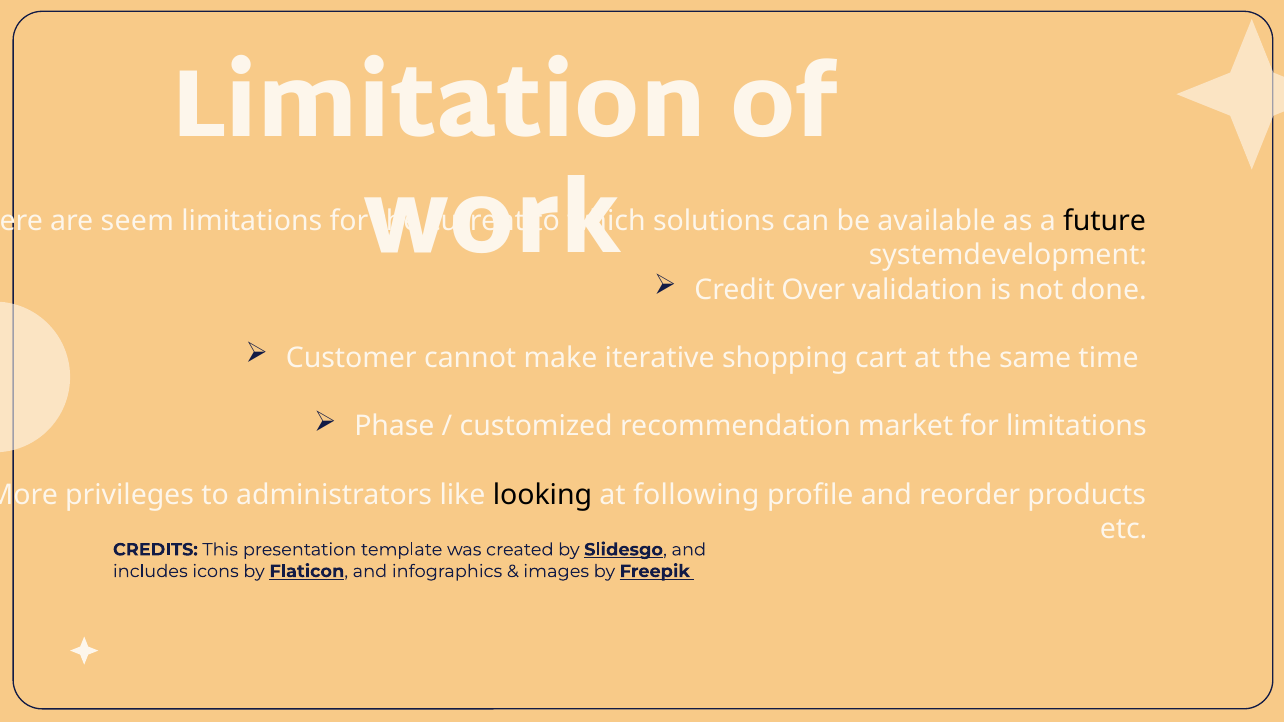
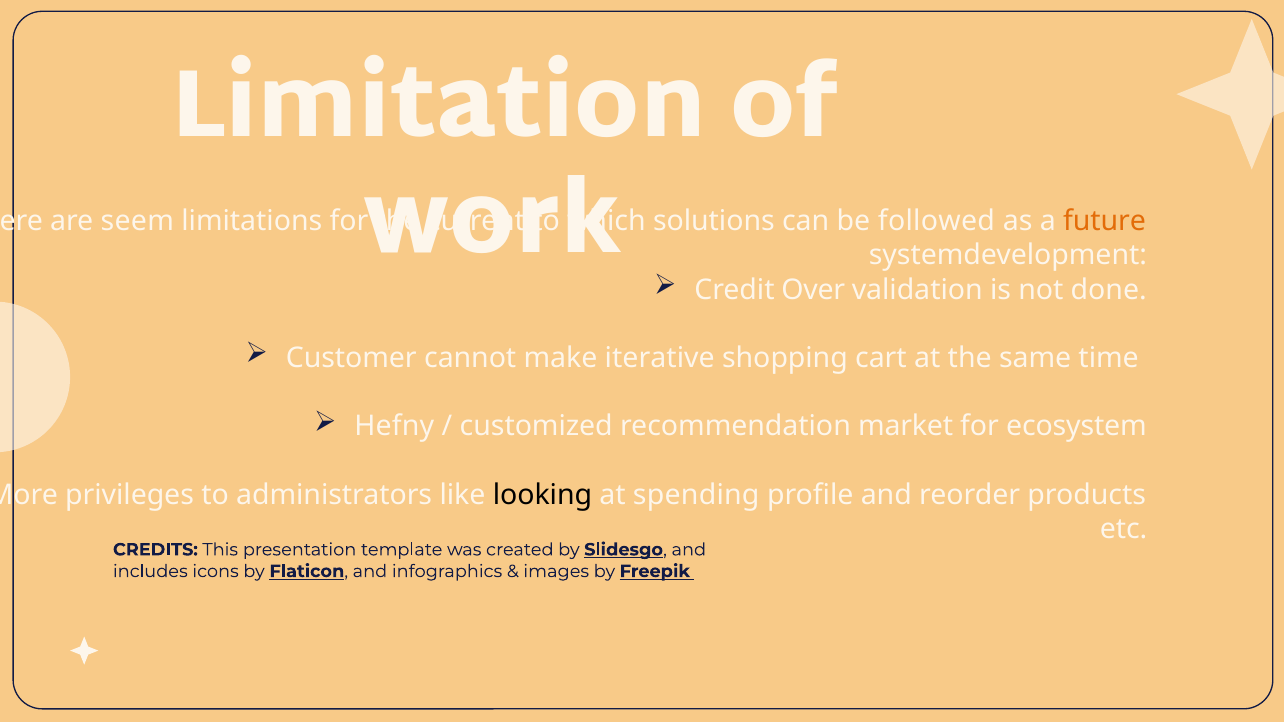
available: available -> followed
future colour: black -> orange
Phase: Phase -> Hefny
for limitations: limitations -> ecosystem
following: following -> spending
